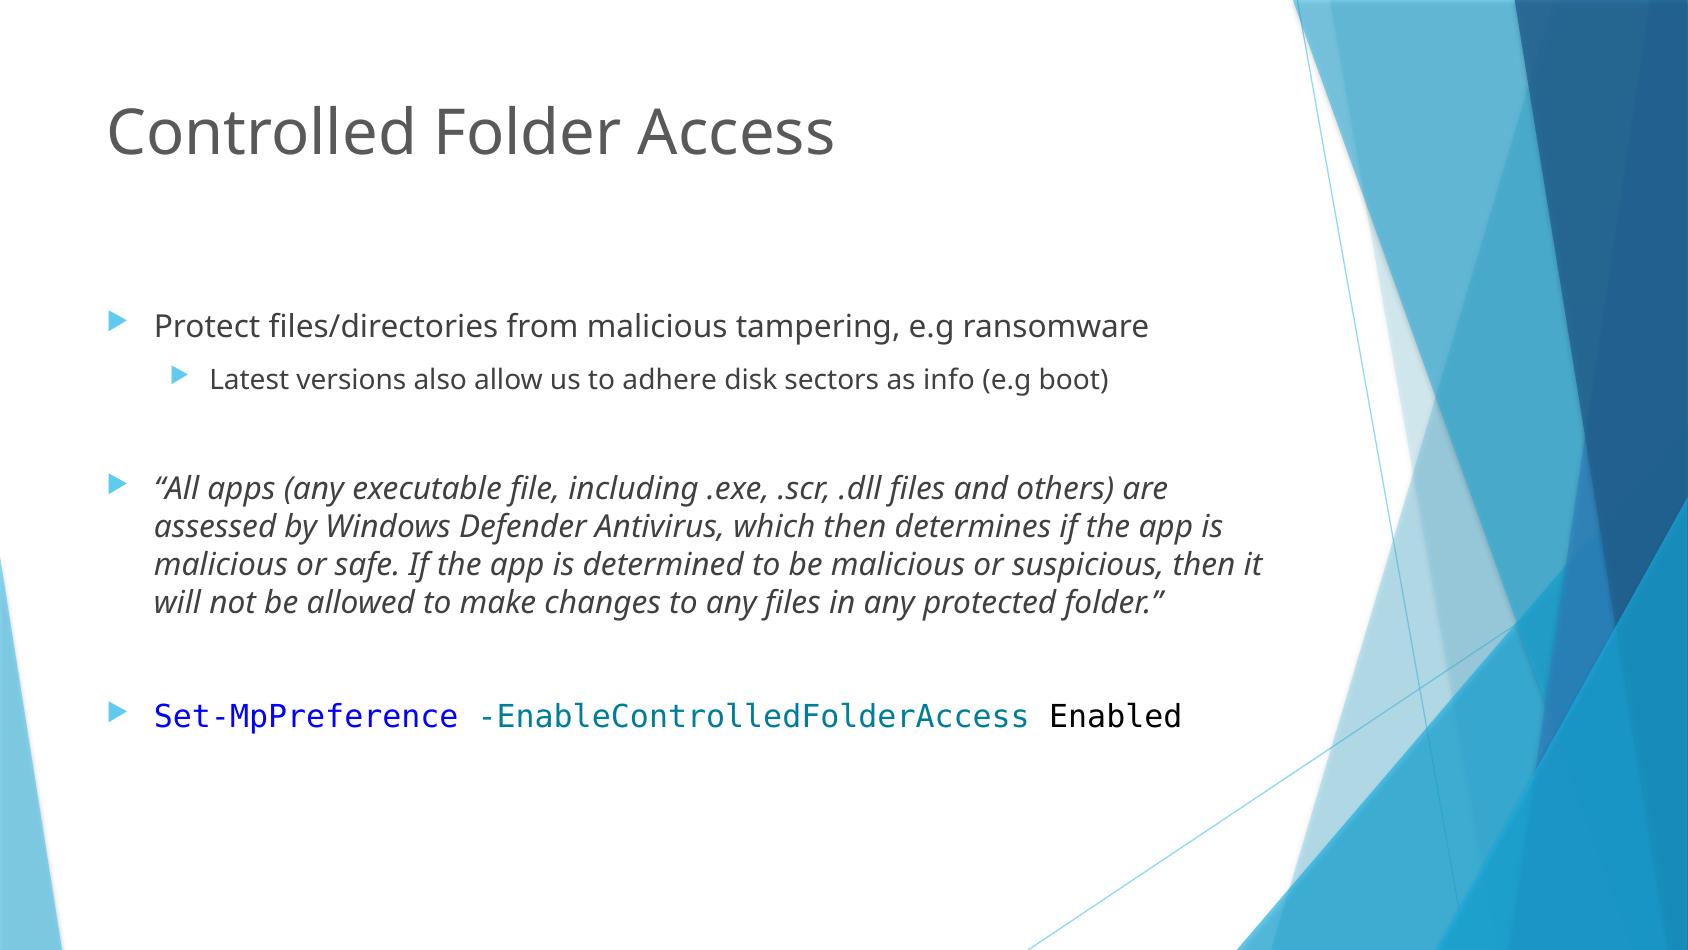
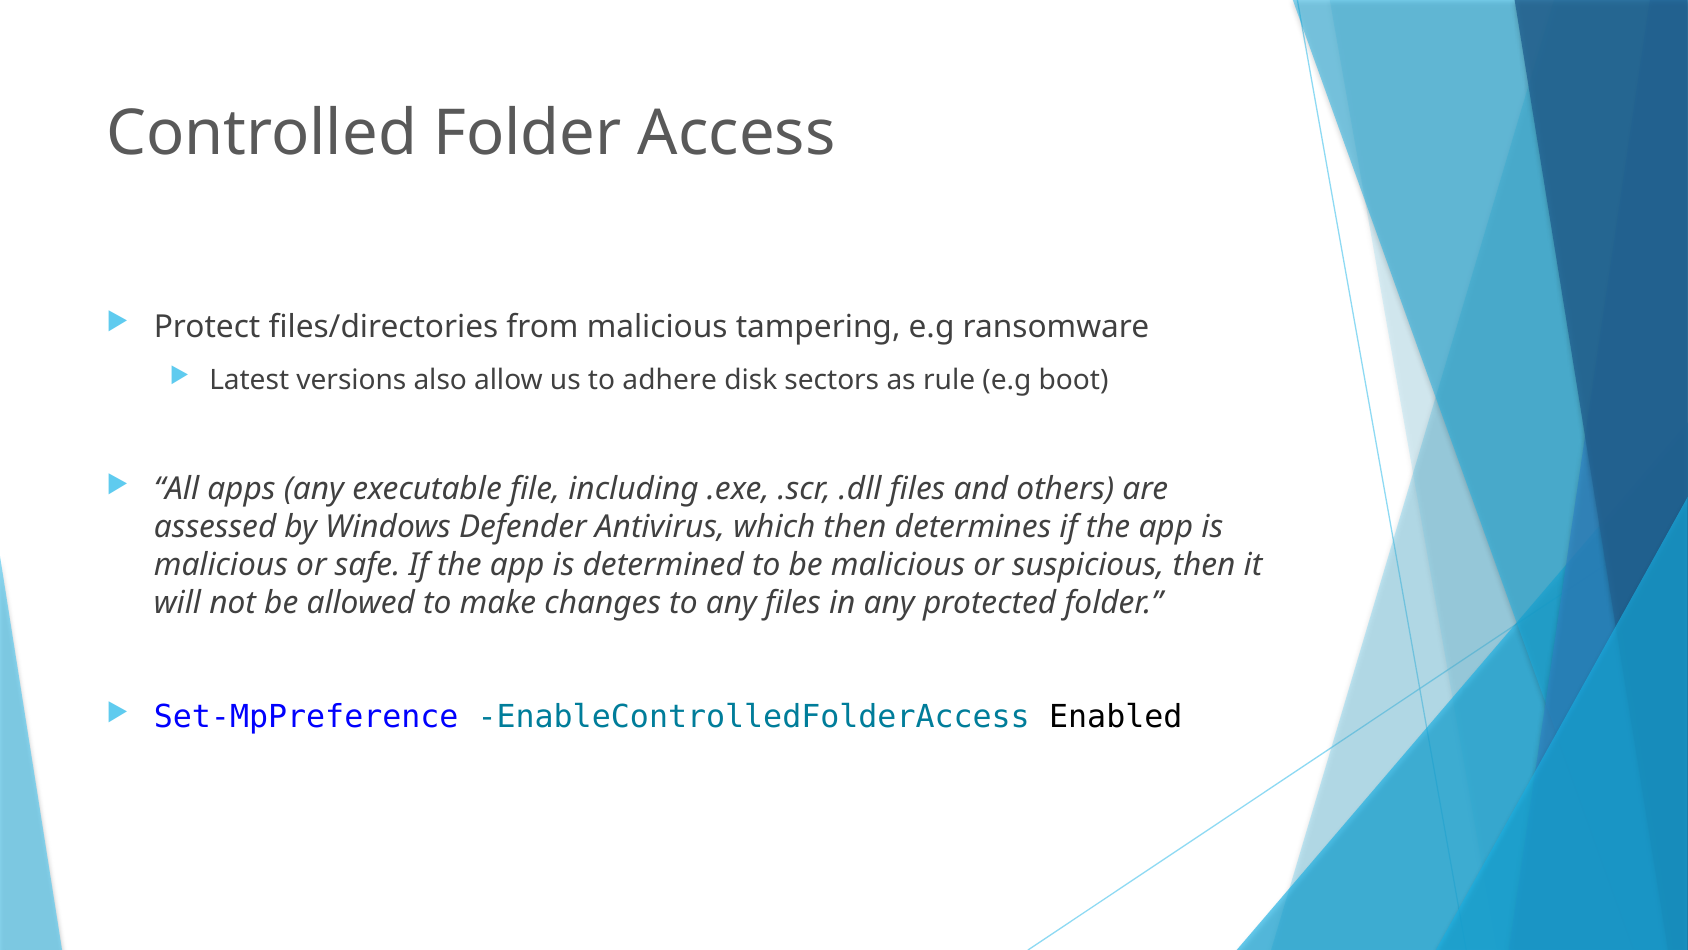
info: info -> rule
